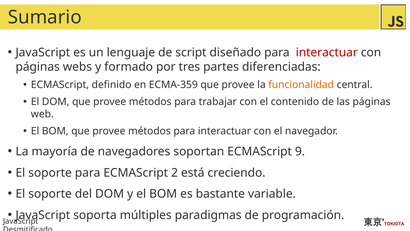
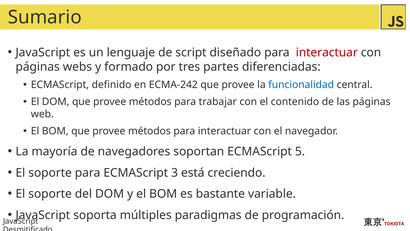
ECMA-359: ECMA-359 -> ECMA-242
funcionalidad colour: orange -> blue
9: 9 -> 5
2: 2 -> 3
